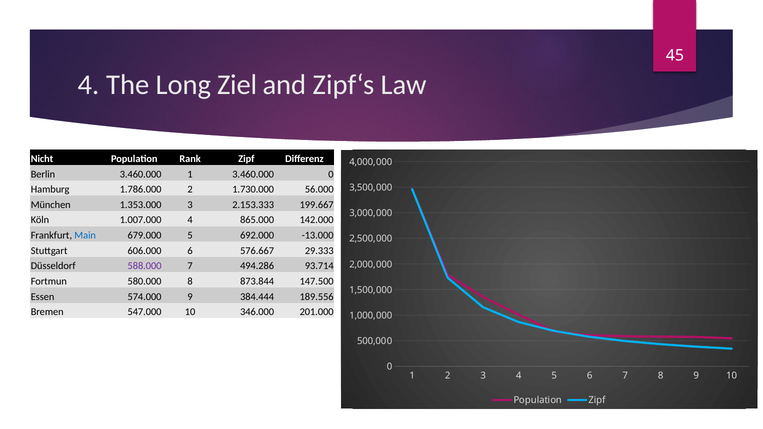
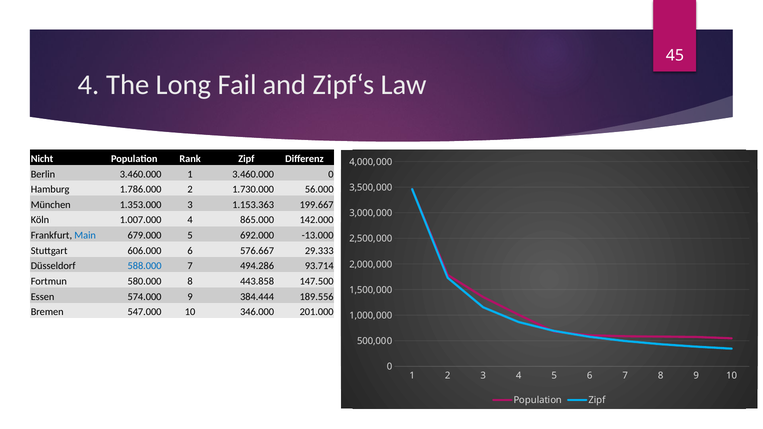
Ziel: Ziel -> Fail
2.153.333: 2.153.333 -> 1.153.363
588.000 colour: purple -> blue
873.844: 873.844 -> 443.858
